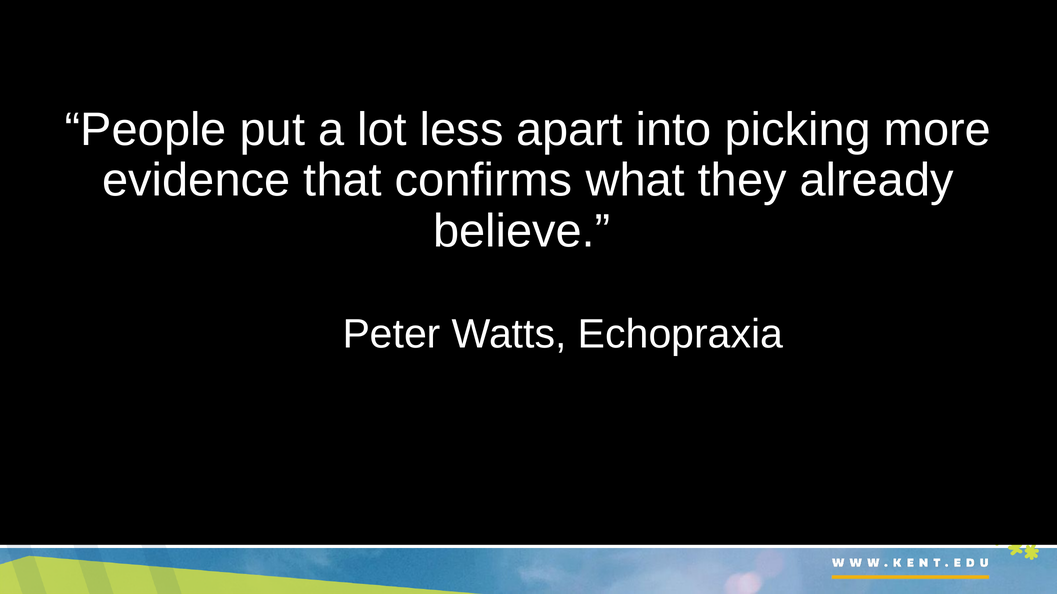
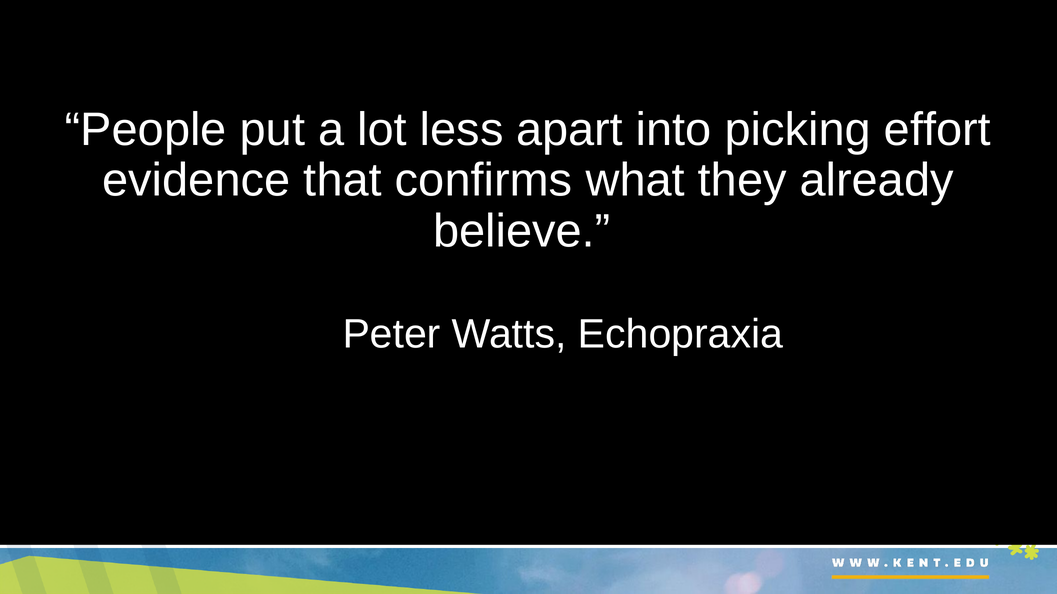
picking more: more -> effort
